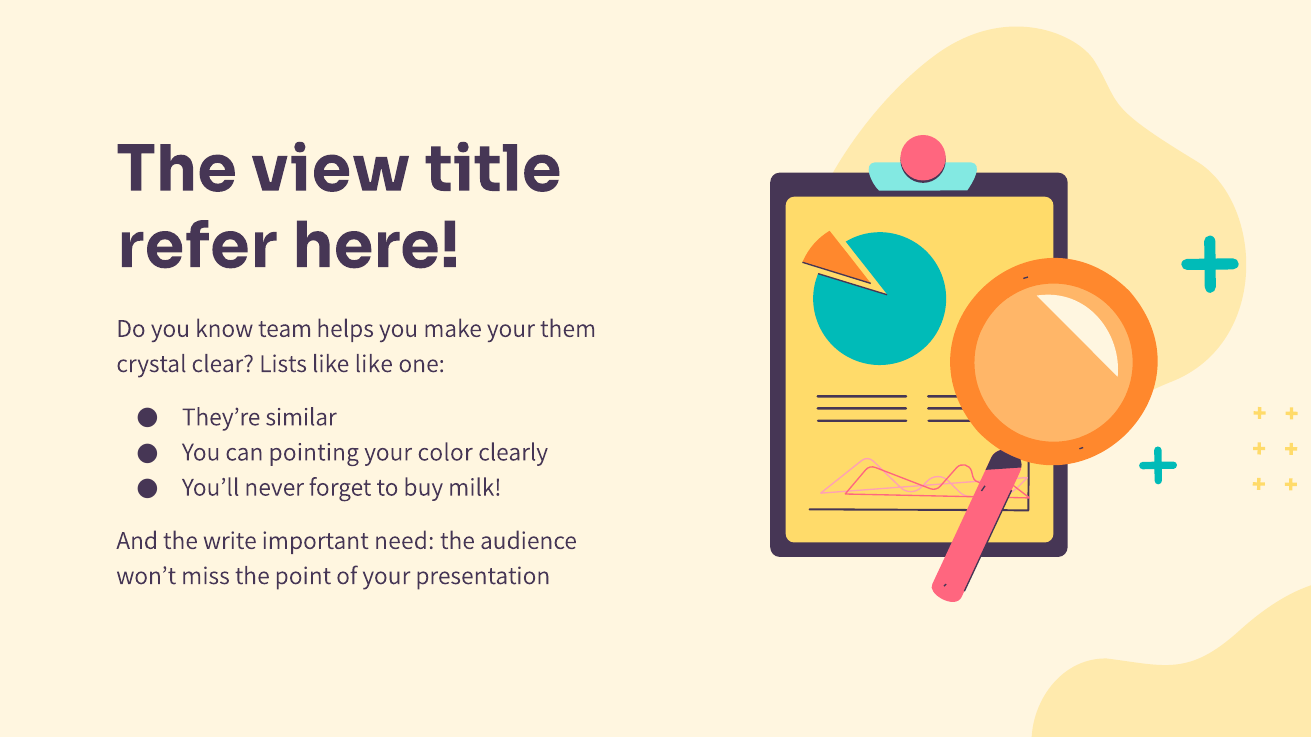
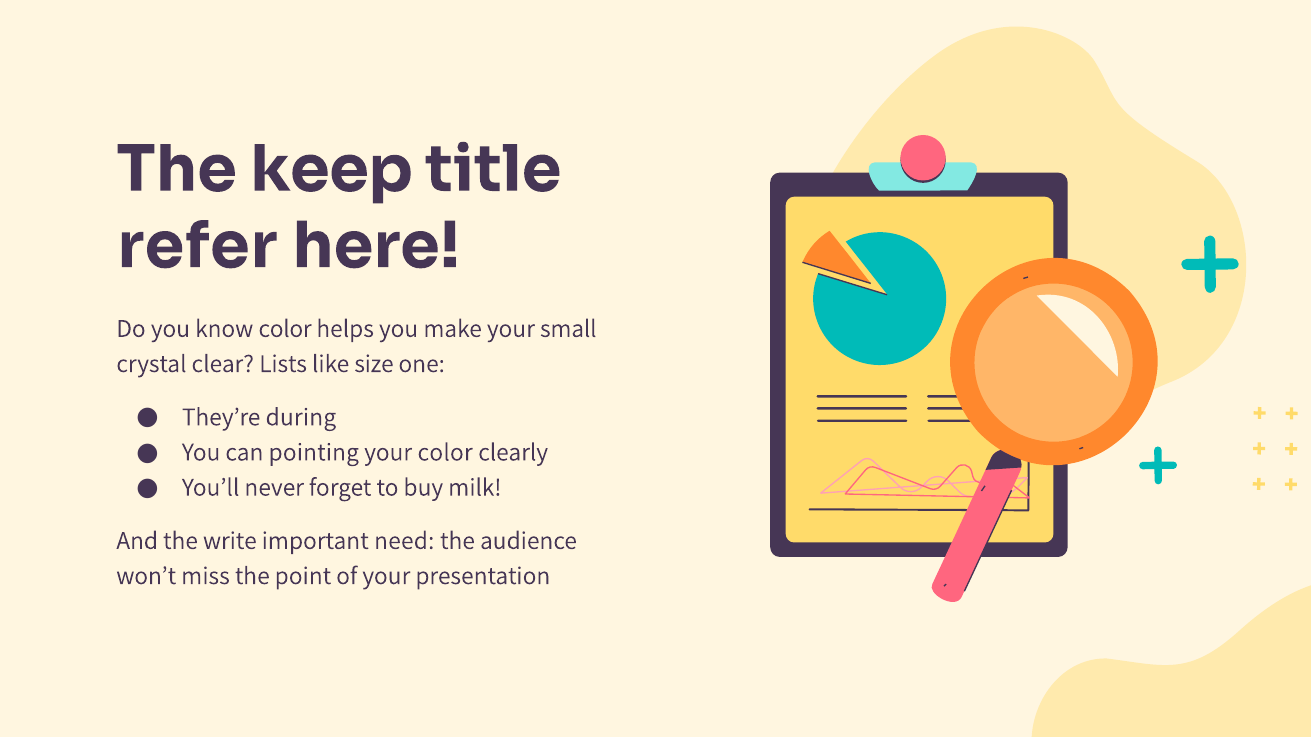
view: view -> keep
know team: team -> color
them: them -> small
like like: like -> size
similar: similar -> during
